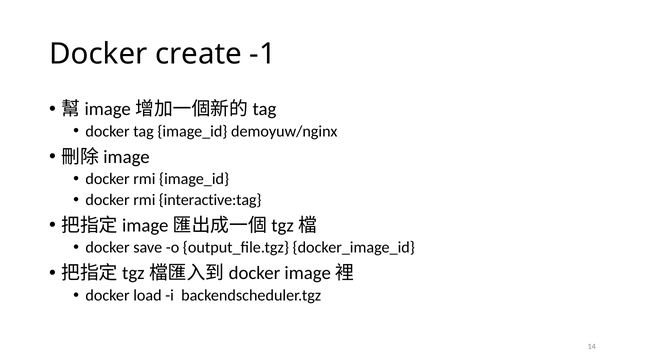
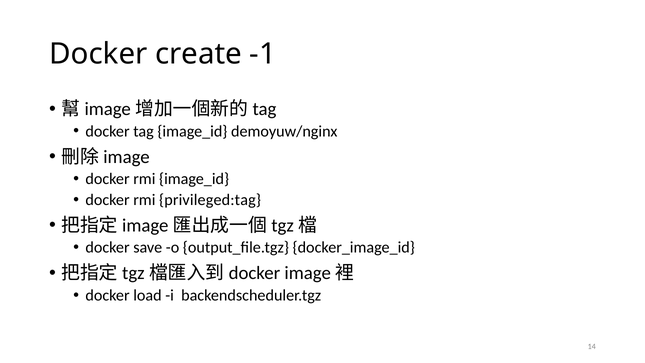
interactive:tag: interactive:tag -> privileged:tag
